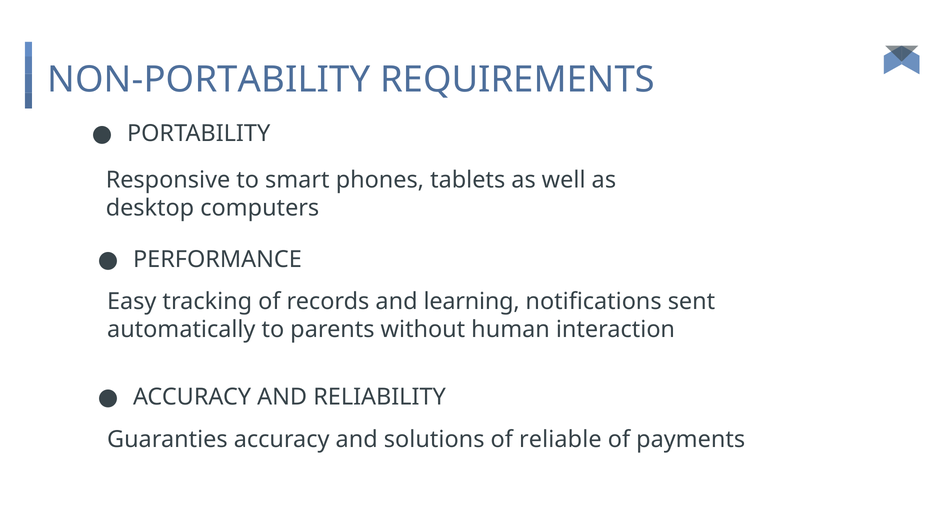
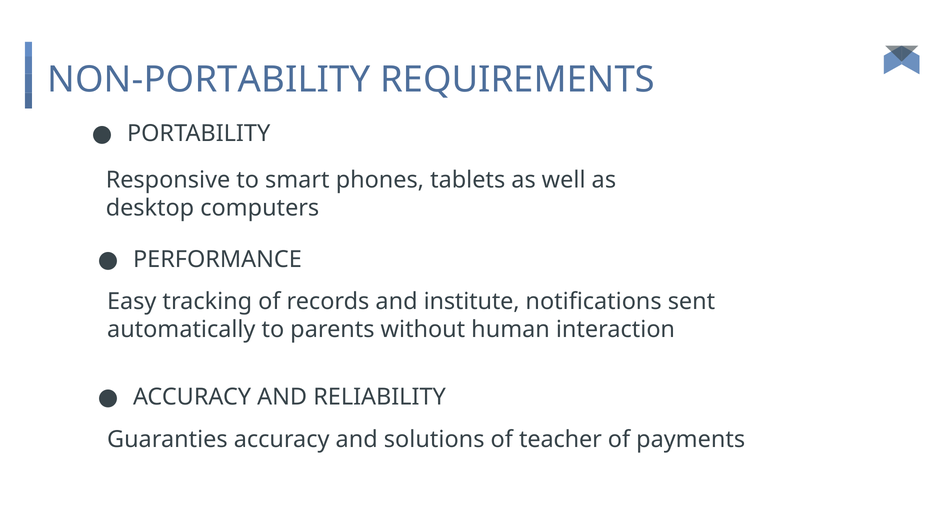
learning: learning -> institute
reliable: reliable -> teacher
